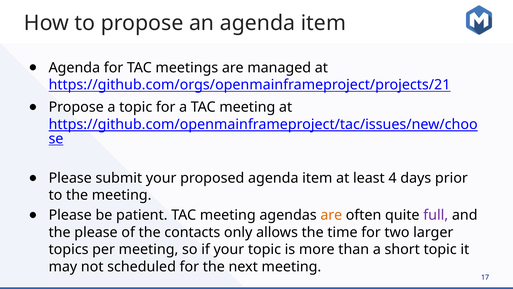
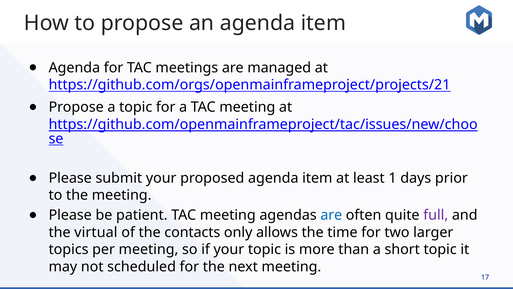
4: 4 -> 1
are at (331, 215) colour: orange -> blue
the please: please -> virtual
